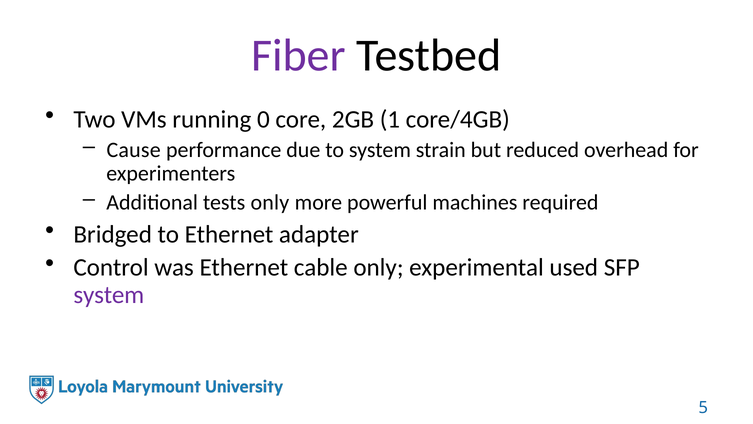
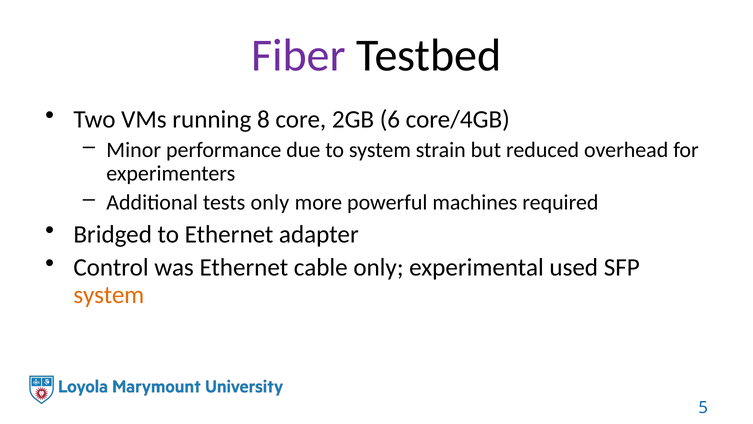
0: 0 -> 8
1: 1 -> 6
Cause: Cause -> Minor
system at (109, 294) colour: purple -> orange
